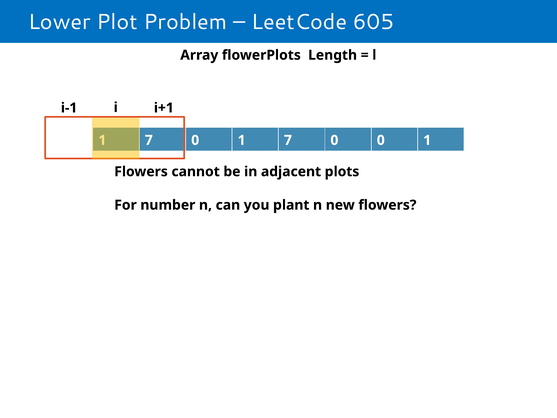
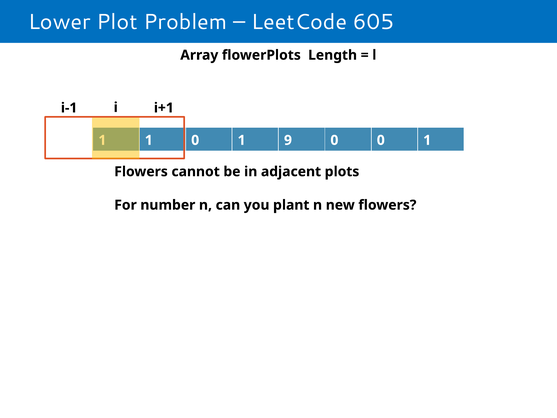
7 at (149, 140): 7 -> 1
0 1 7: 7 -> 9
